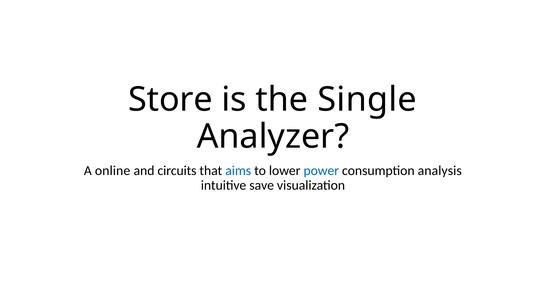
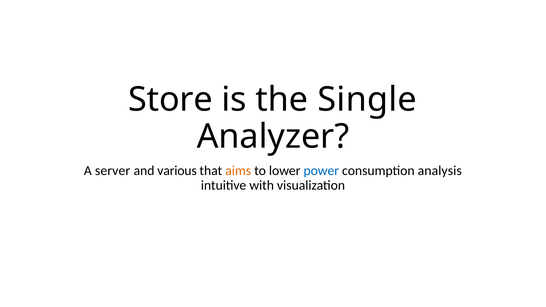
online: online -> server
circuits: circuits -> various
aims colour: blue -> orange
save: save -> with
